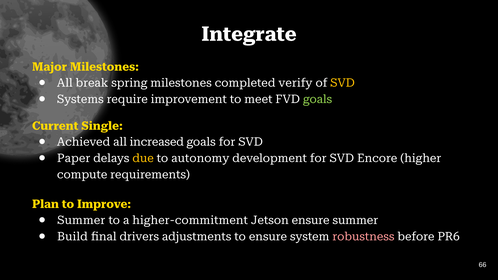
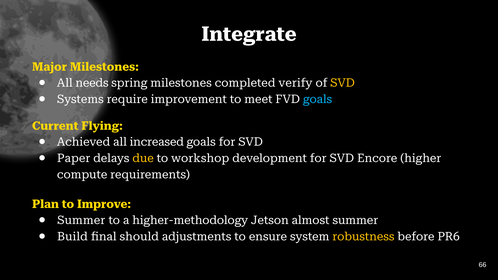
break: break -> needs
goals at (318, 99) colour: light green -> light blue
Single: Single -> Flying
autonomy: autonomy -> workshop
higher-commitment: higher-commitment -> higher-methodology
Jetson ensure: ensure -> almost
drivers: drivers -> should
robustness colour: pink -> yellow
